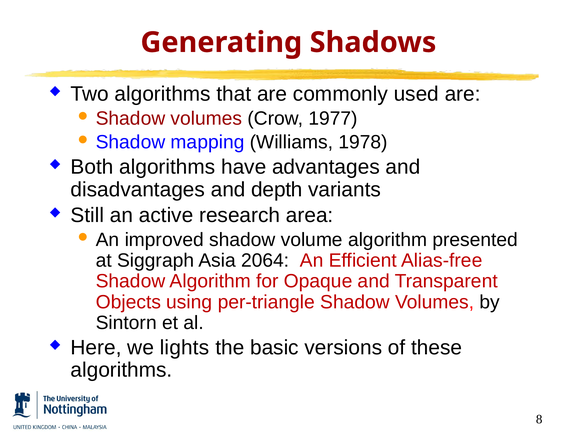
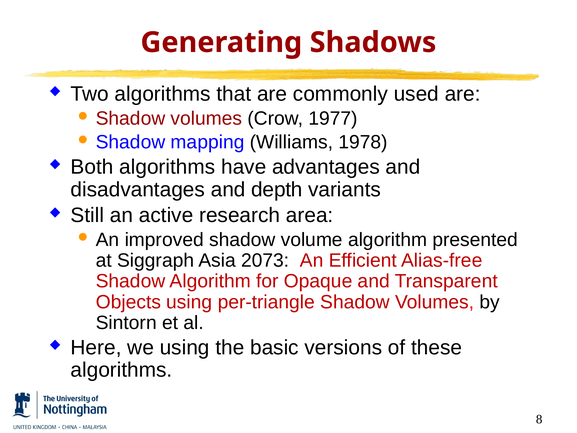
2064: 2064 -> 2073
we lights: lights -> using
